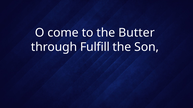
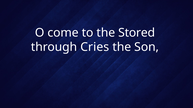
Butter: Butter -> Stored
Fulfill: Fulfill -> Cries
